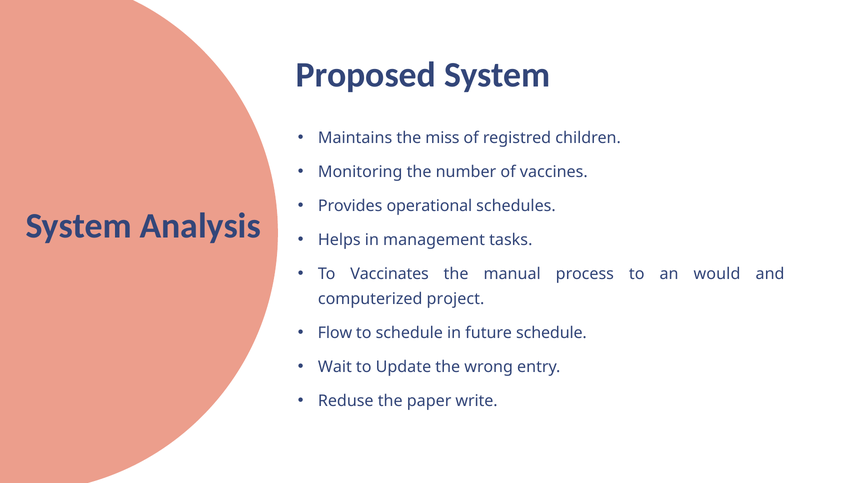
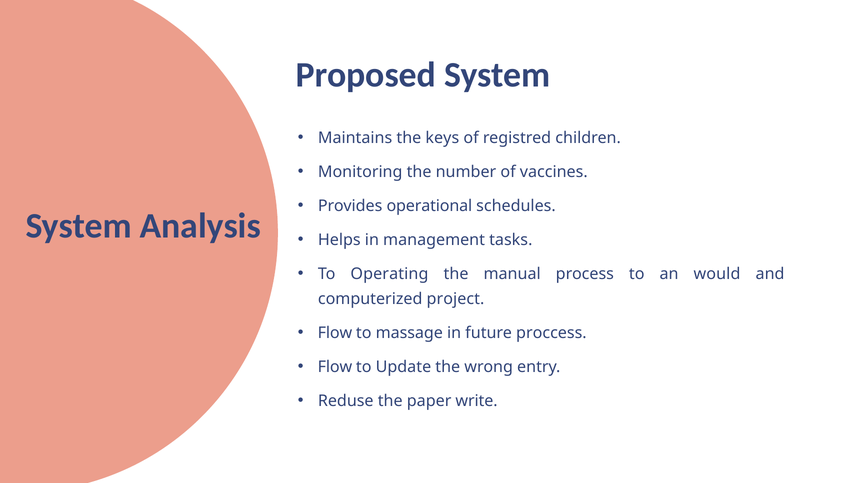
miss: miss -> keys
Vaccinates: Vaccinates -> Operating
to schedule: schedule -> massage
future schedule: schedule -> proccess
Wait at (335, 367): Wait -> Flow
